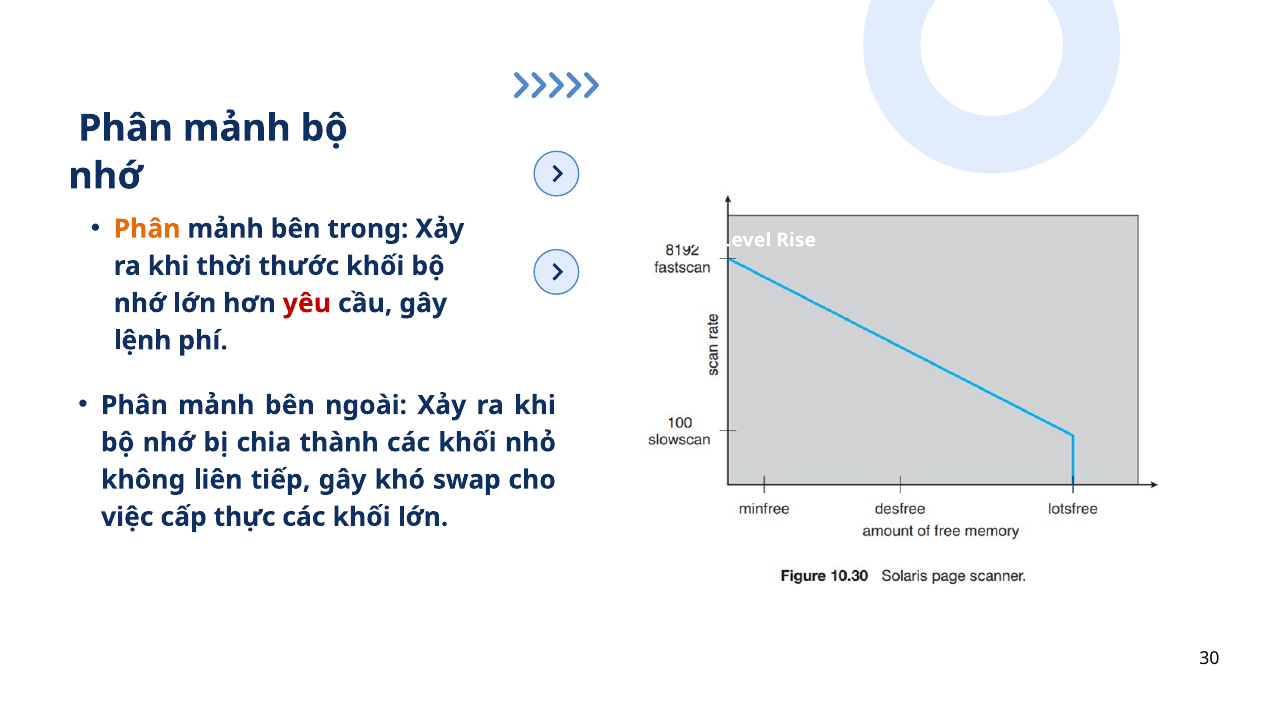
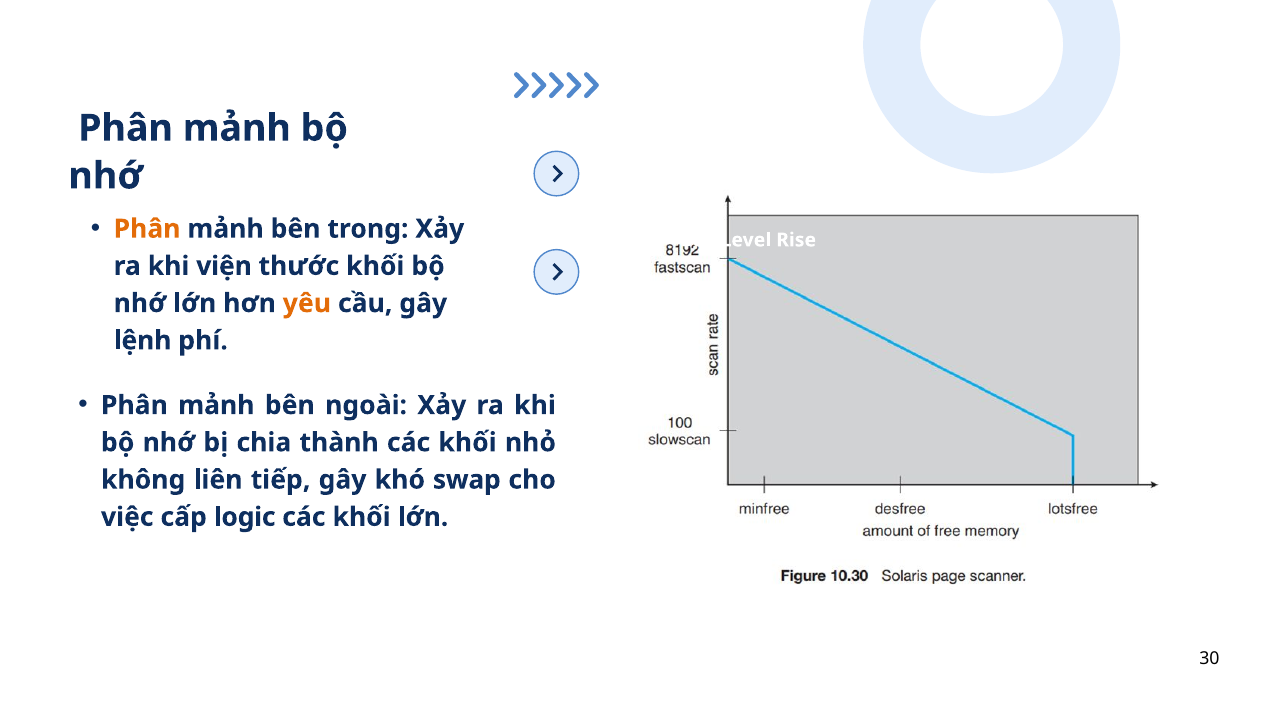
thời: thời -> viện
yêu colour: red -> orange
thực: thực -> logic
